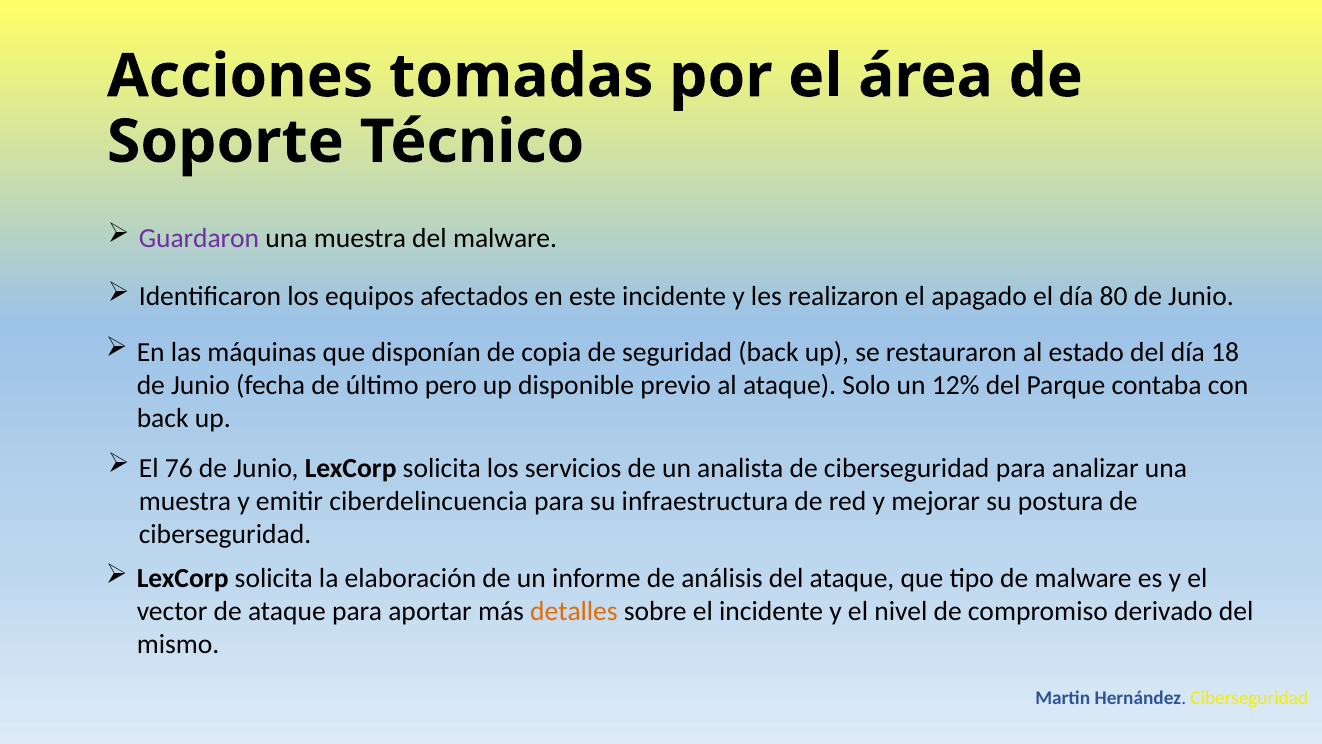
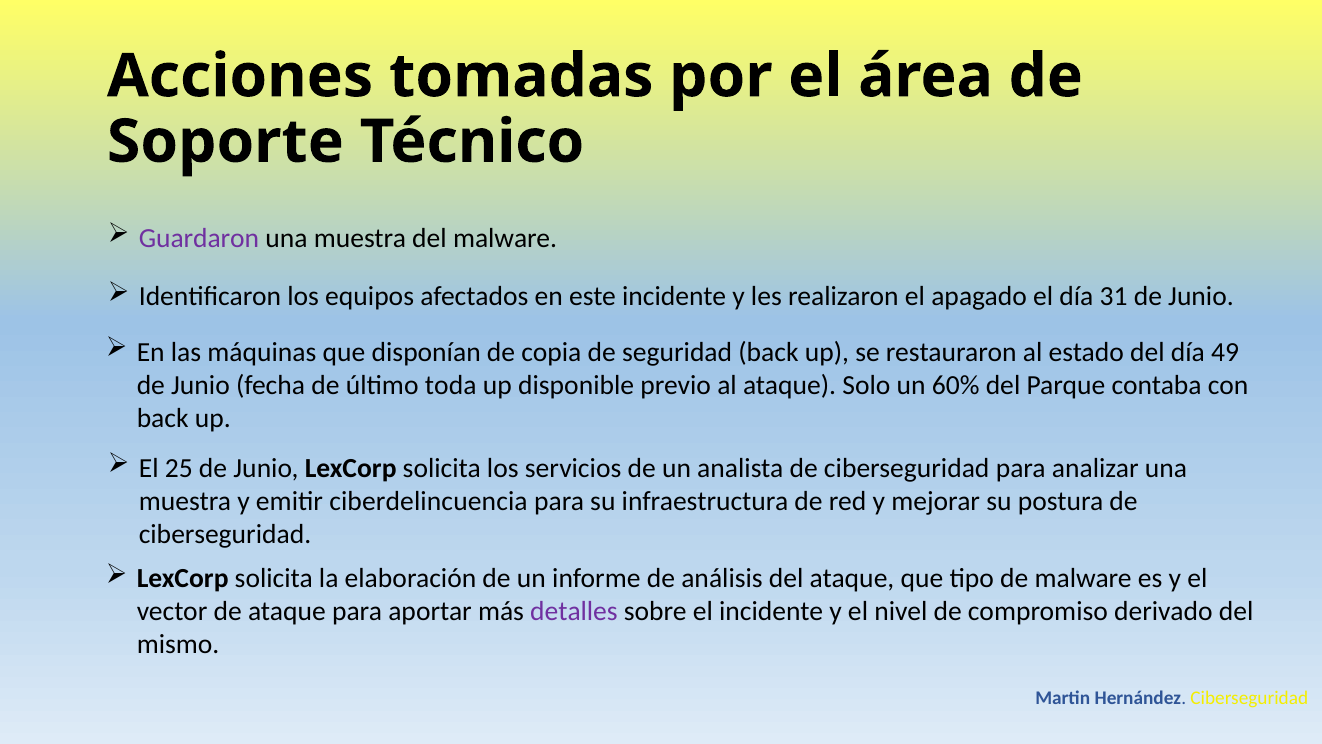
80: 80 -> 31
18: 18 -> 49
pero: pero -> toda
12%: 12% -> 60%
76: 76 -> 25
detalles colour: orange -> purple
